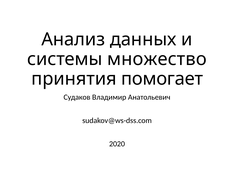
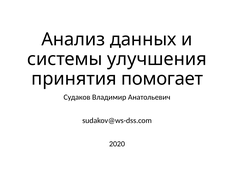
множество: множество -> улучшения
